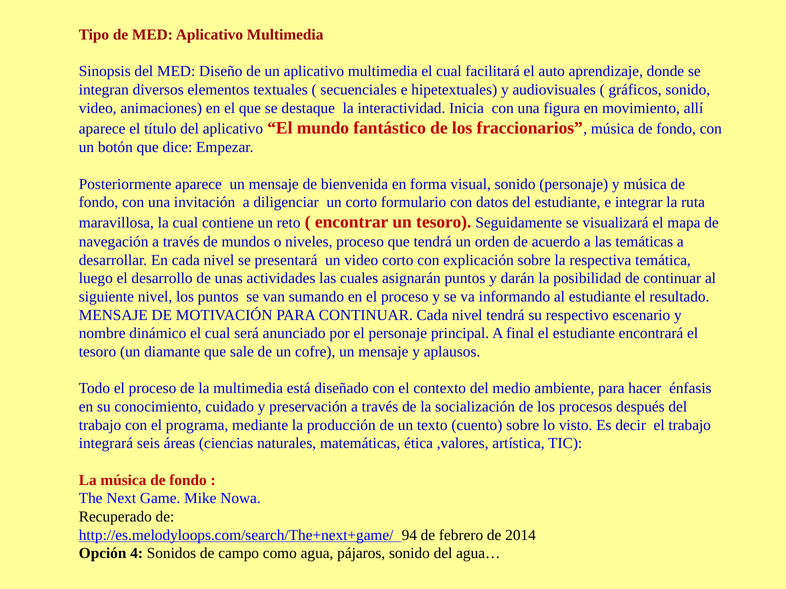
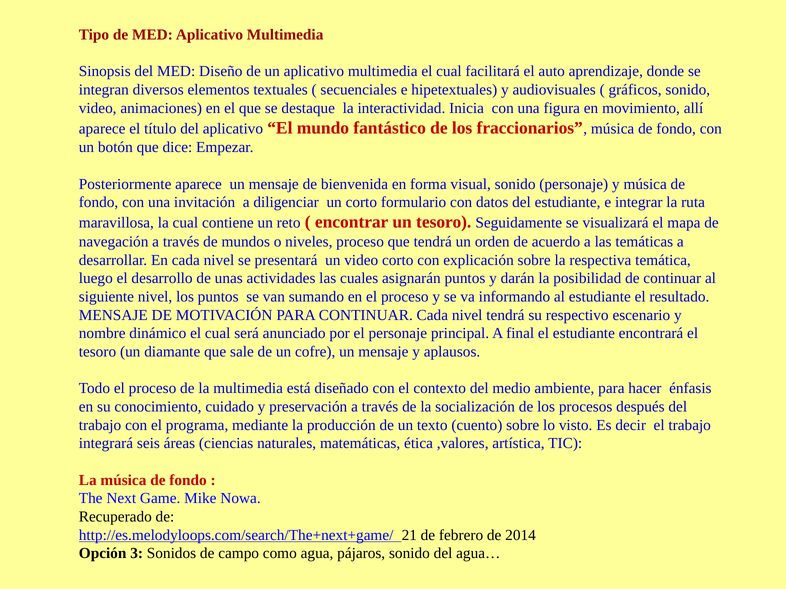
94: 94 -> 21
4: 4 -> 3
